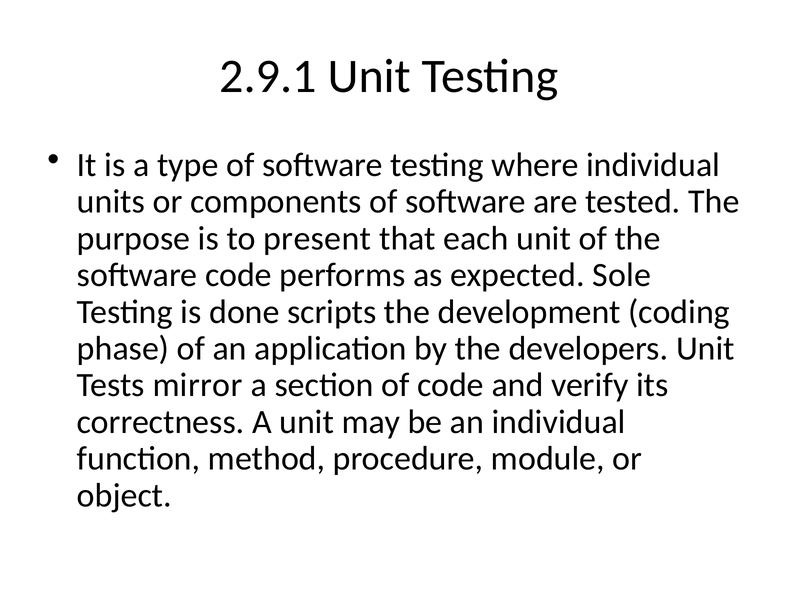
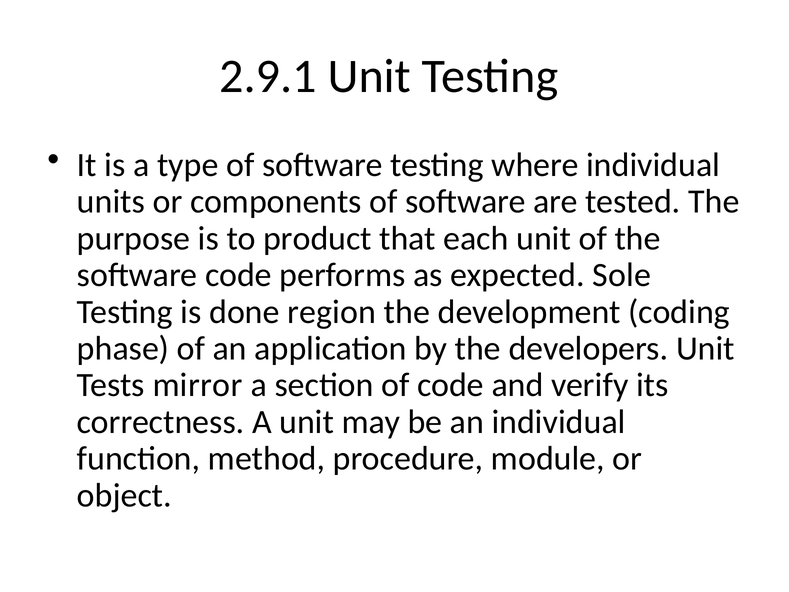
present: present -> product
scripts: scripts -> region
